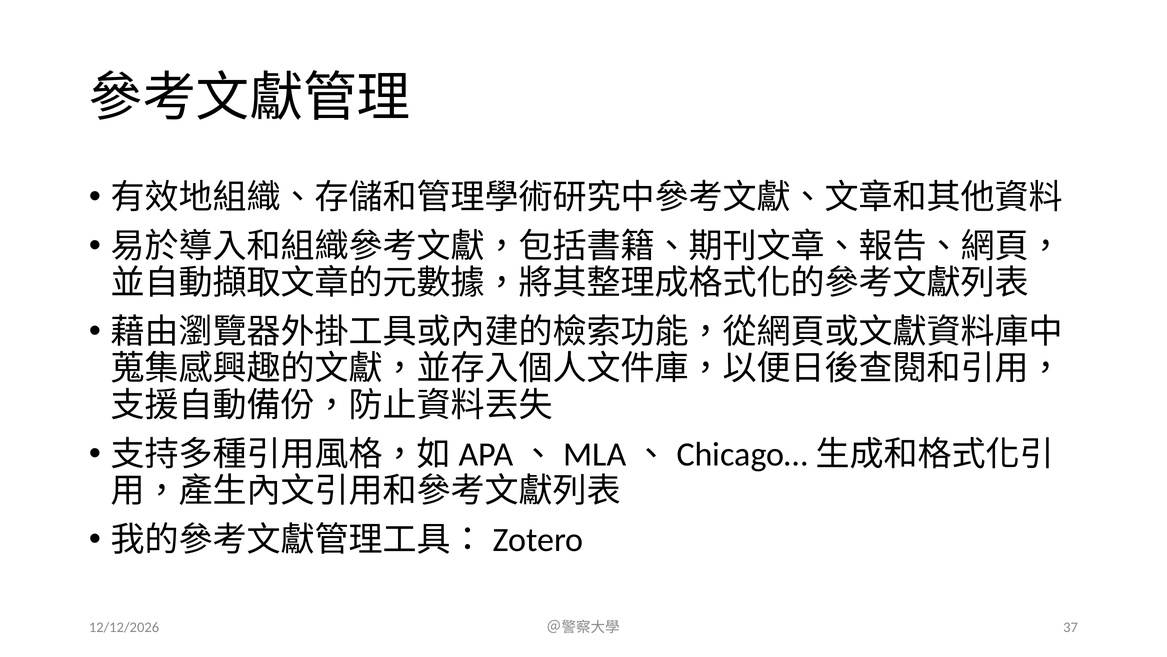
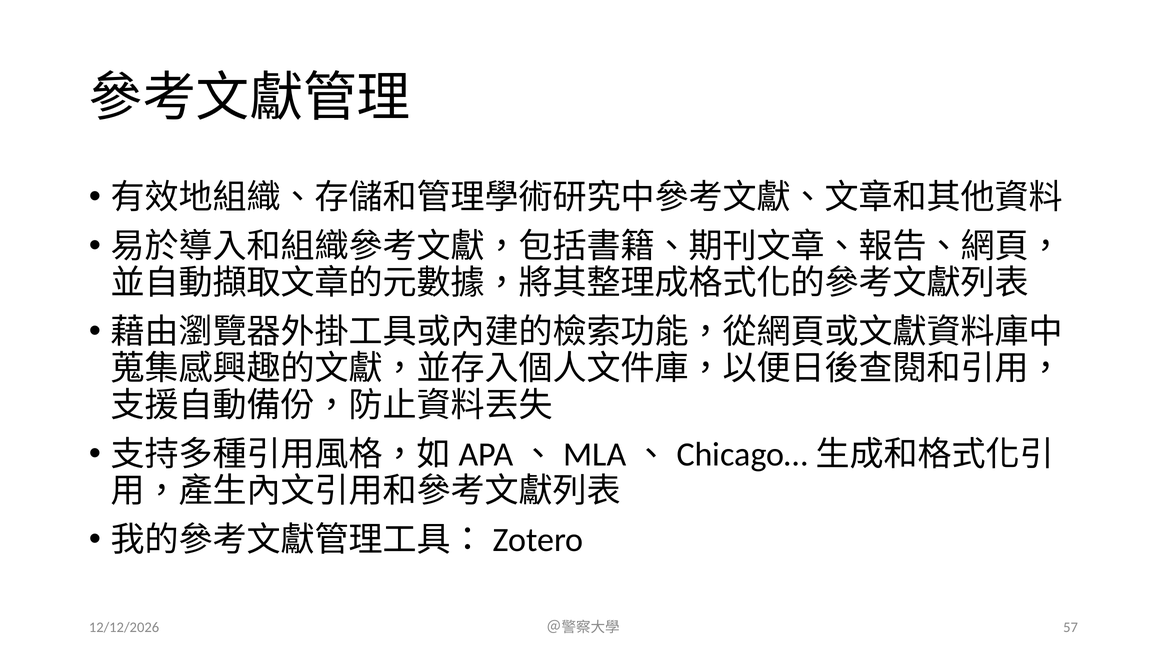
37: 37 -> 57
